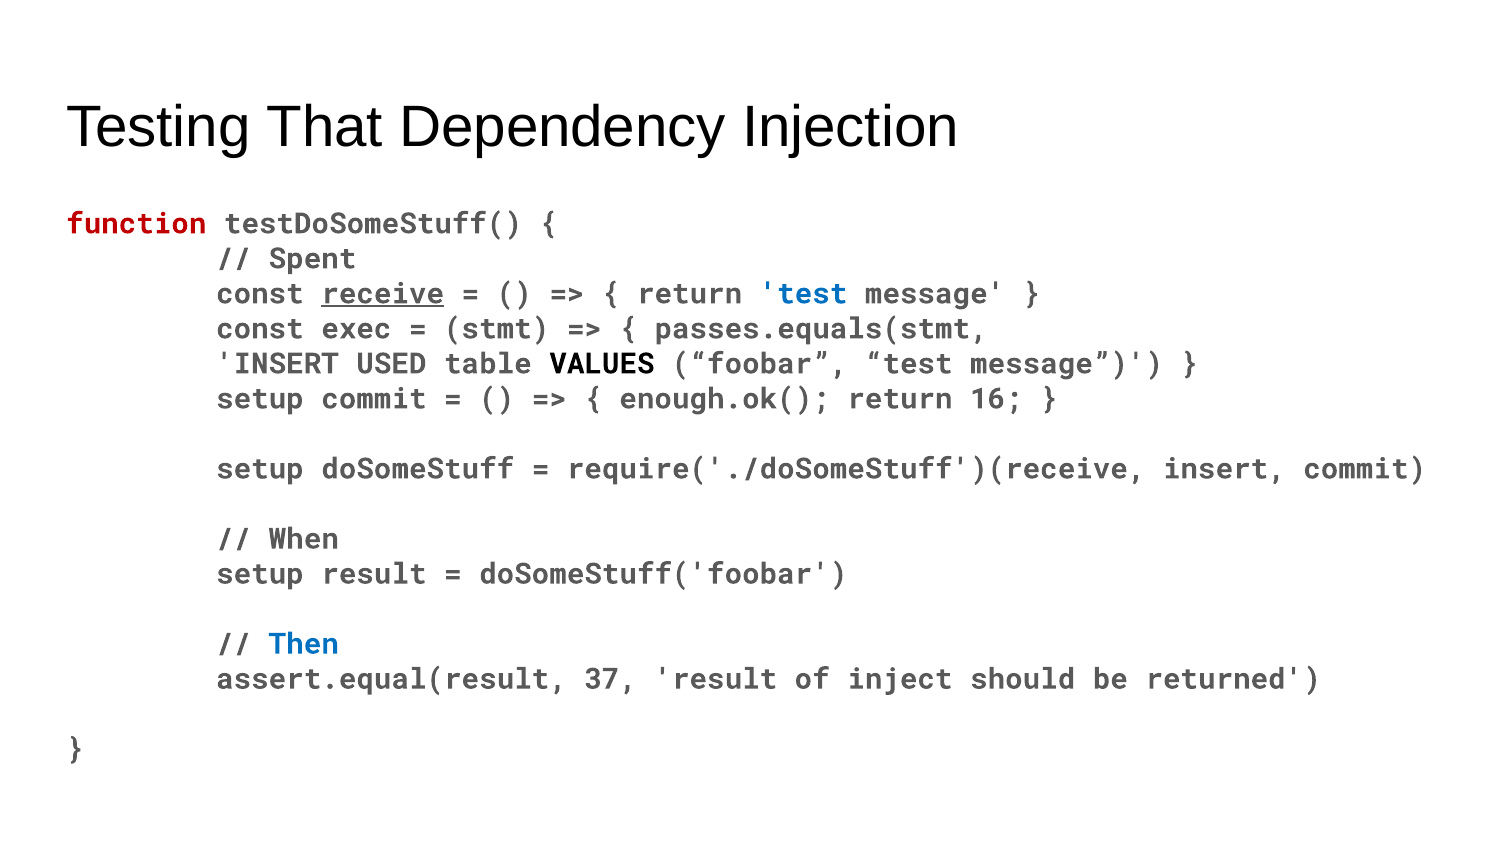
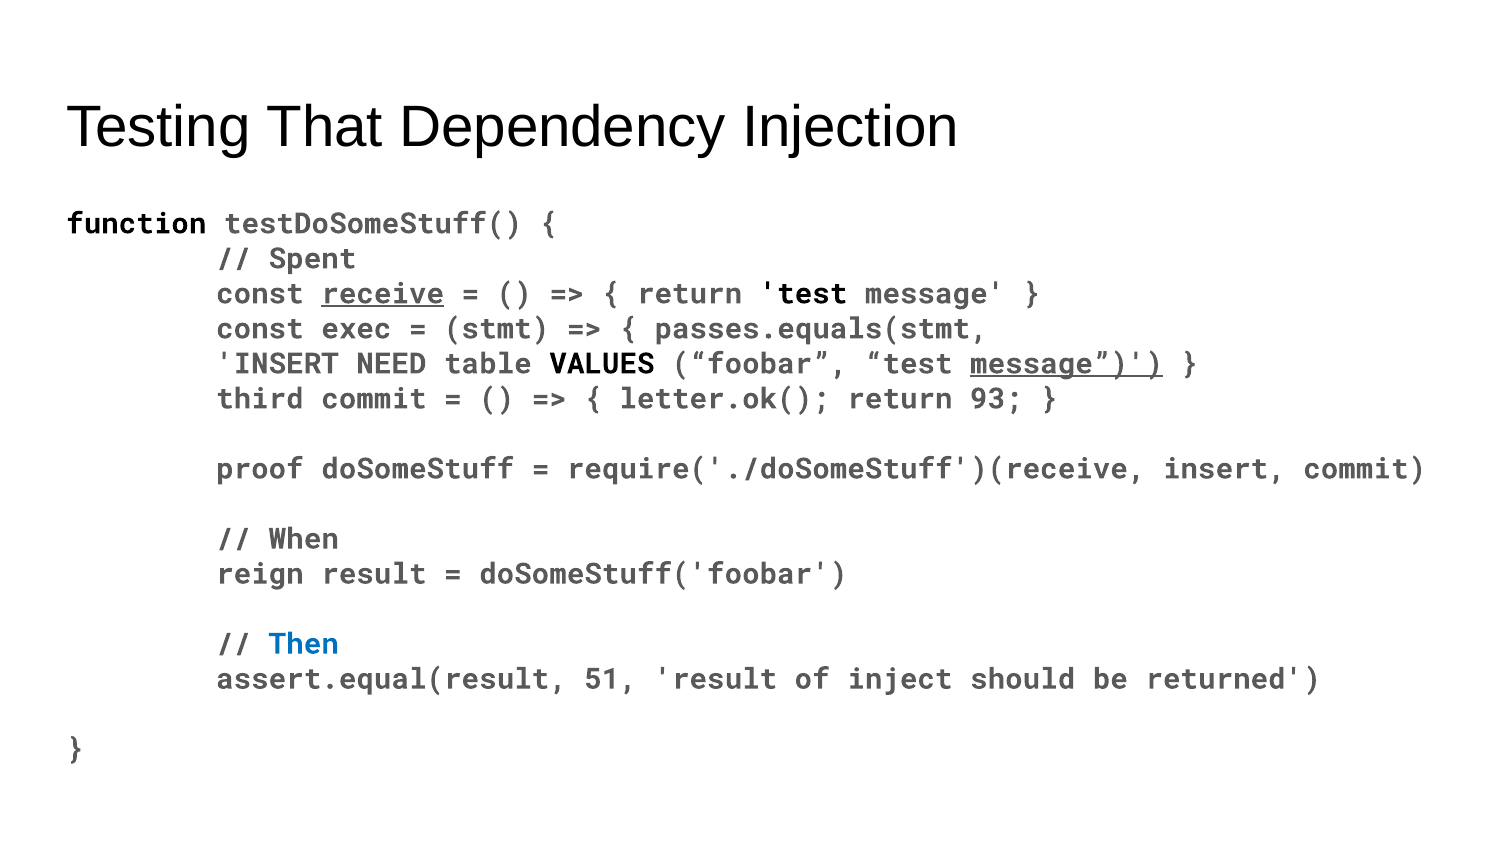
function colour: red -> black
test at (803, 294) colour: blue -> black
USED: USED -> NEED
message at (1067, 364) underline: none -> present
setup at (260, 399): setup -> third
enough.ok(: enough.ok( -> letter.ok(
16: 16 -> 93
setup at (260, 469): setup -> proof
setup at (260, 574): setup -> reign
37: 37 -> 51
